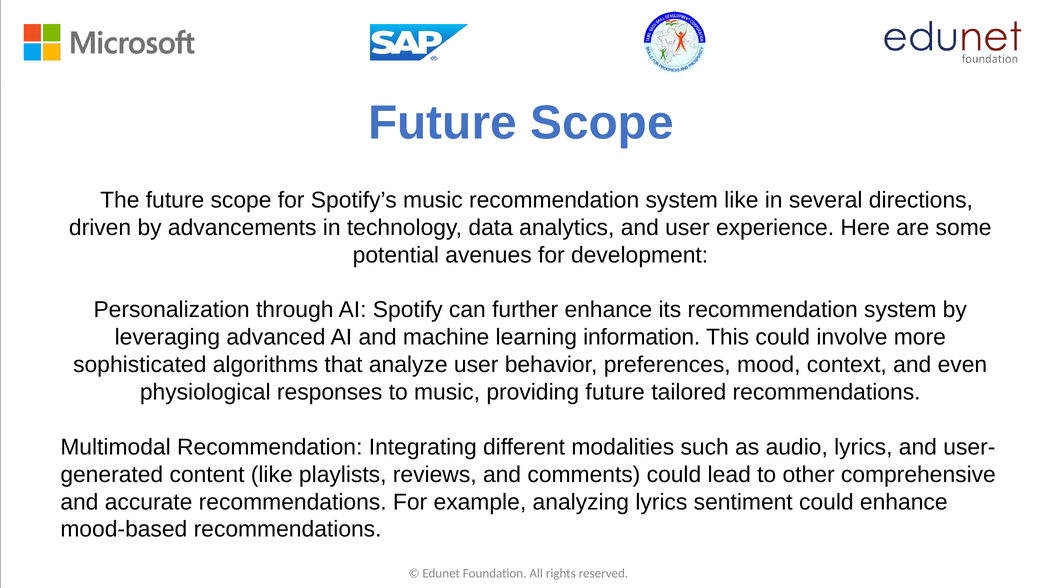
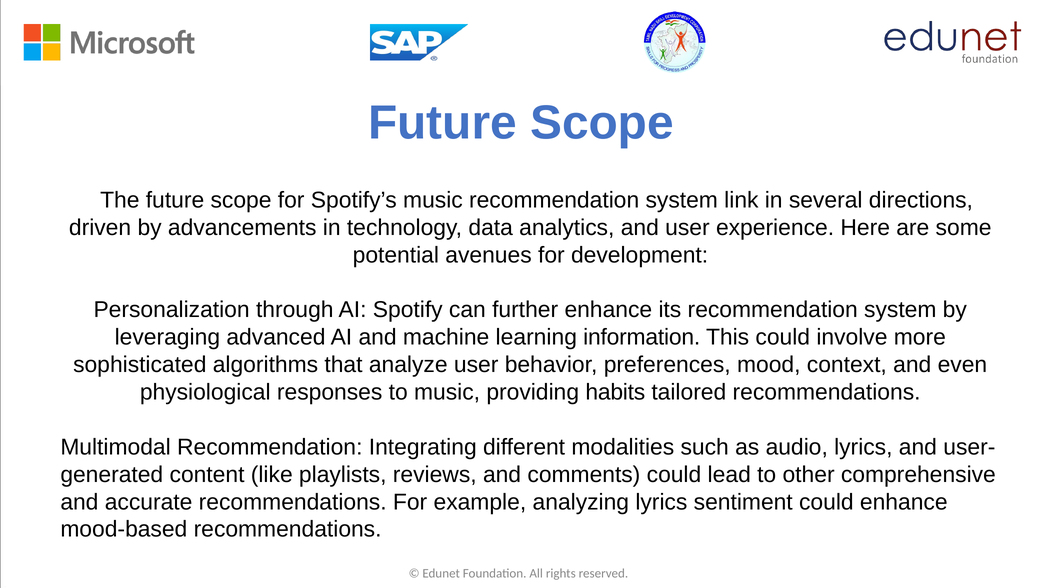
system like: like -> link
providing future: future -> habits
